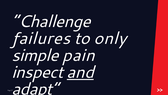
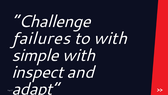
to only: only -> with
simple pain: pain -> with
and underline: present -> none
